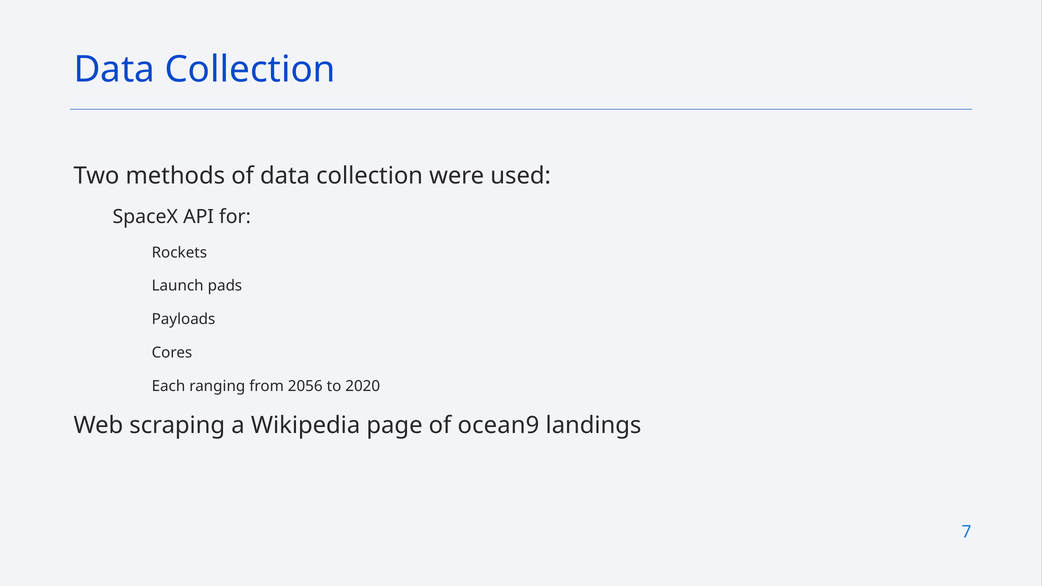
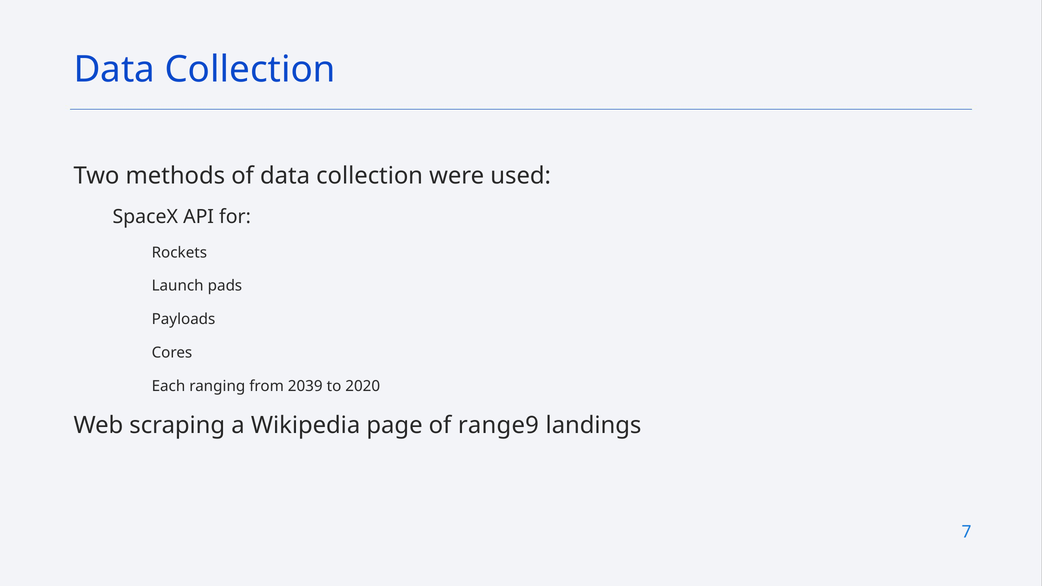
2056: 2056 -> 2039
ocean9: ocean9 -> range9
